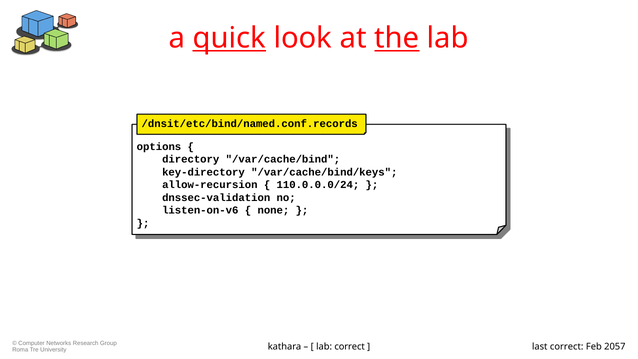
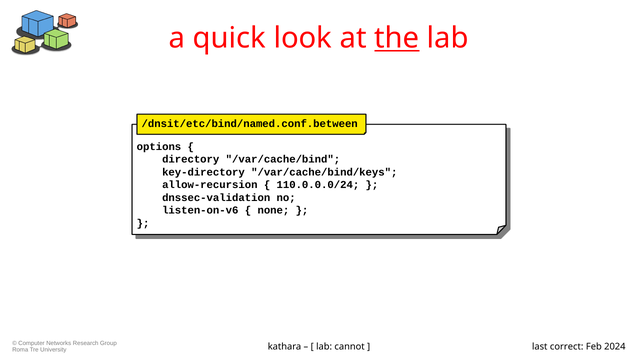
quick underline: present -> none
/dnsit/etc/bind/named.conf.records: /dnsit/etc/bind/named.conf.records -> /dnsit/etc/bind/named.conf.between
lab correct: correct -> cannot
2057: 2057 -> 2024
